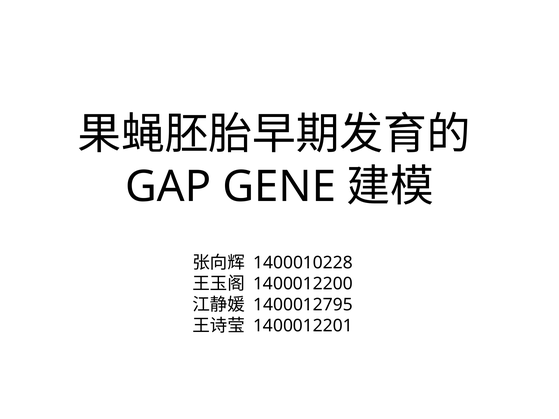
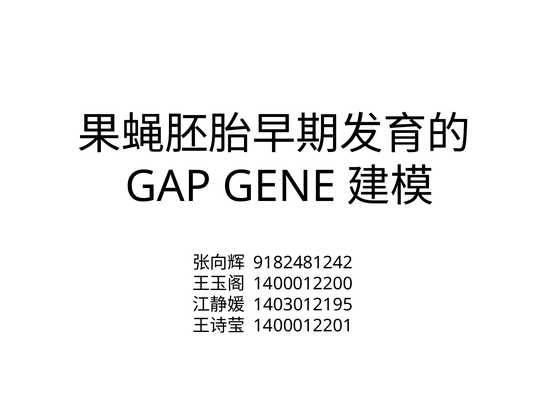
1400010228: 1400010228 -> 9182481242
1400012795: 1400012795 -> 1403012195
